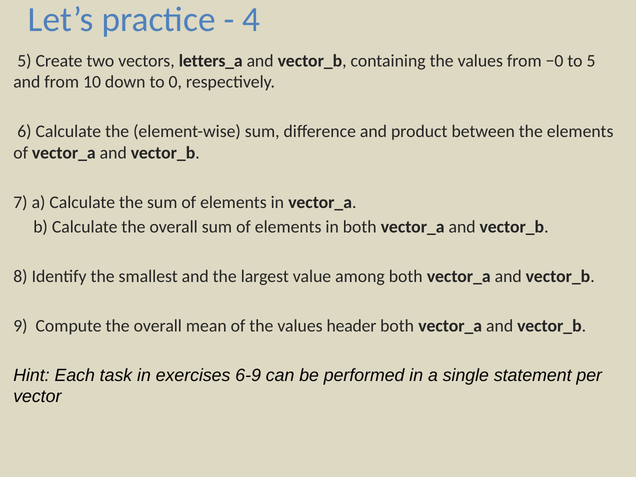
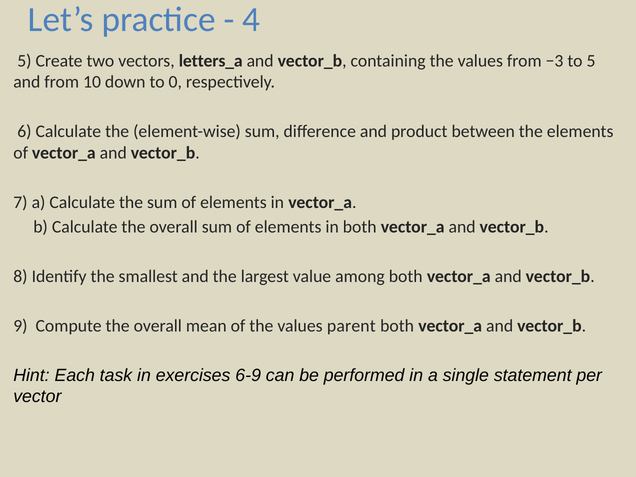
−0: −0 -> −3
header: header -> parent
